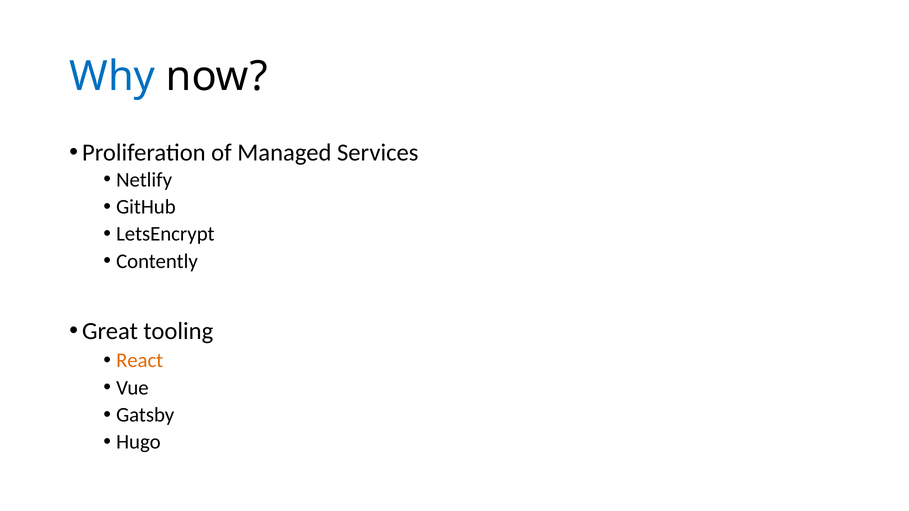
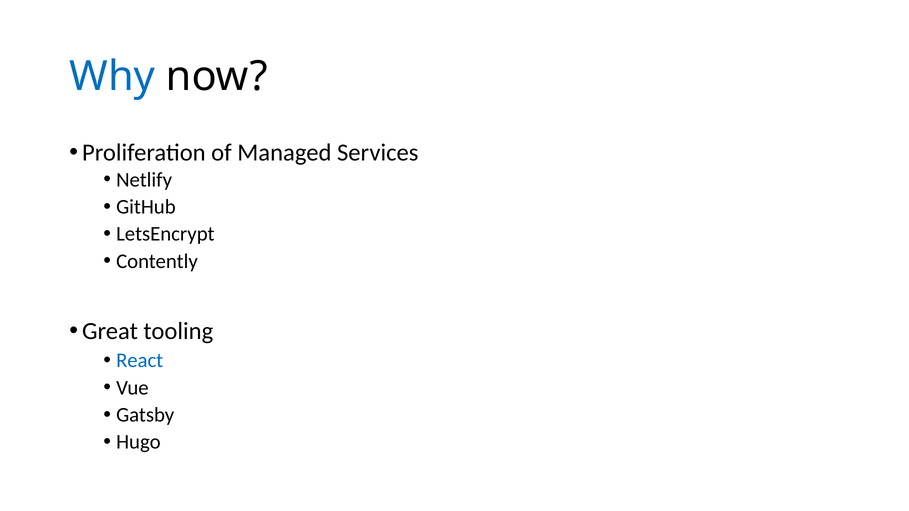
React colour: orange -> blue
